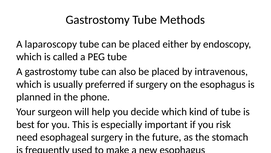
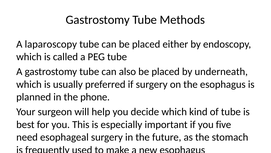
intravenous: intravenous -> underneath
risk: risk -> five
